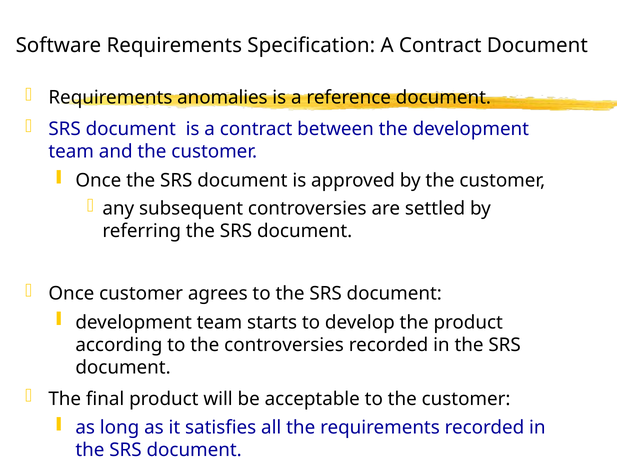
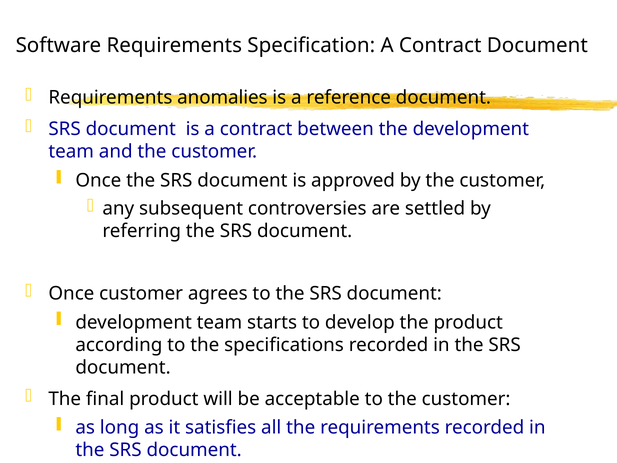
the controversies: controversies -> specifications
